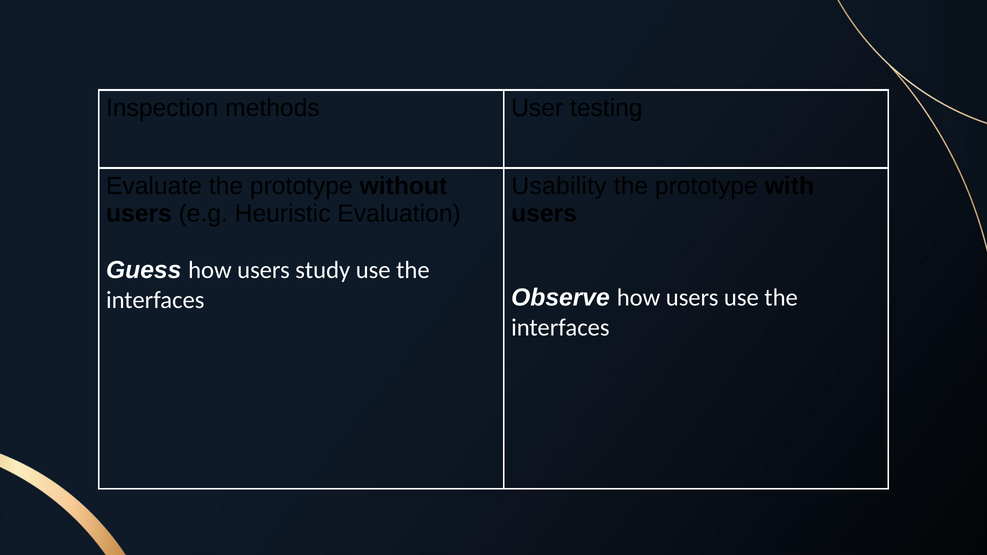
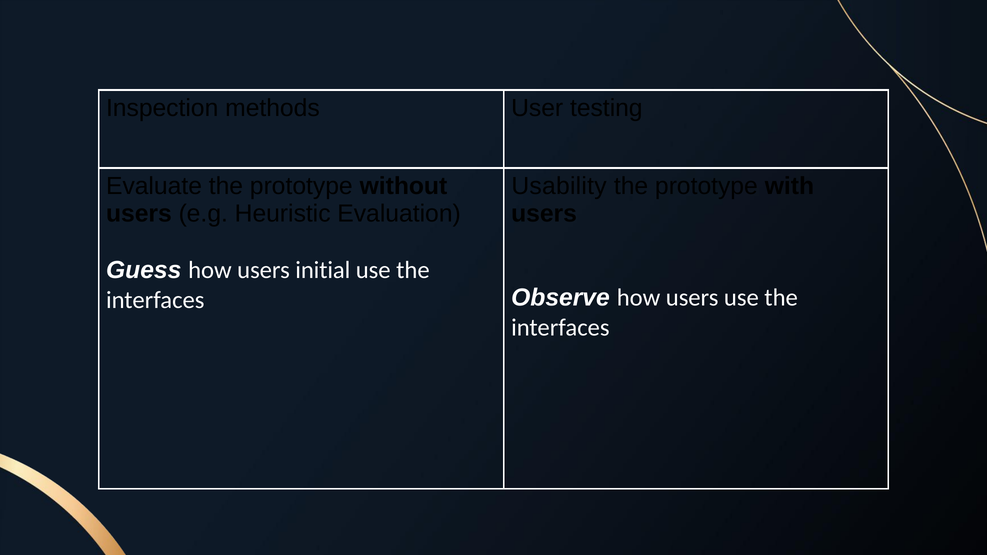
study: study -> initial
